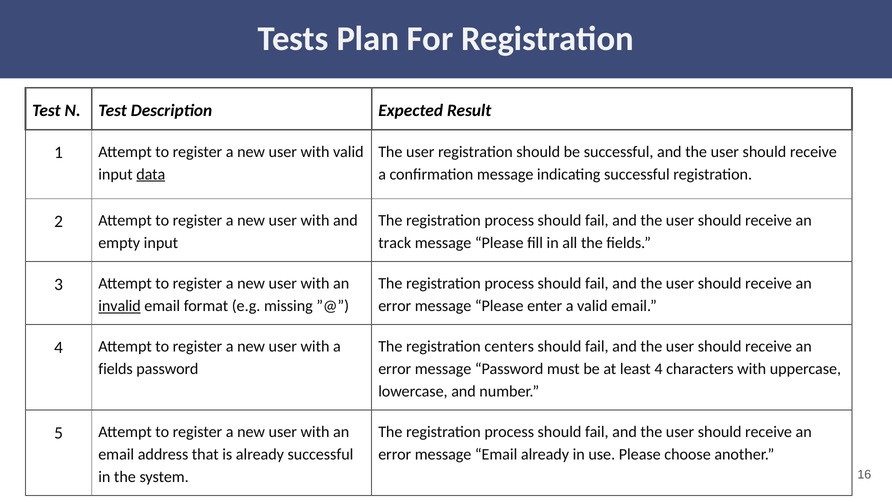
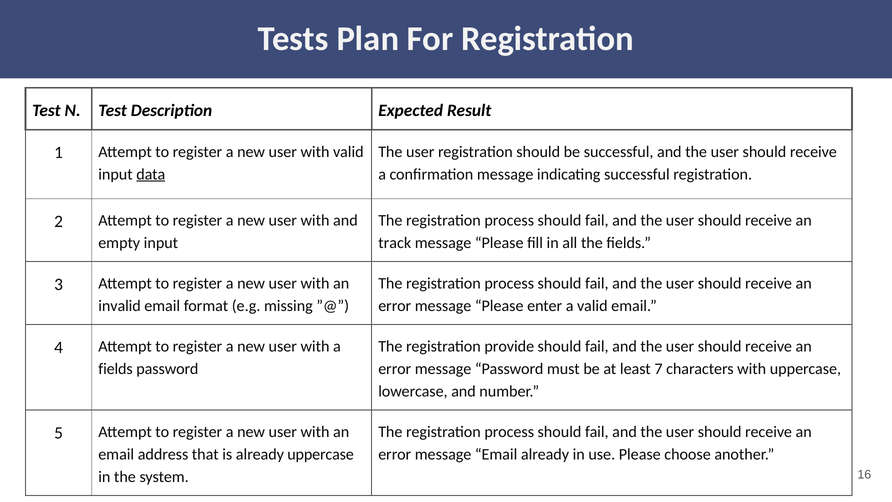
invalid underline: present -> none
centers: centers -> provide
least 4: 4 -> 7
already successful: successful -> uppercase
